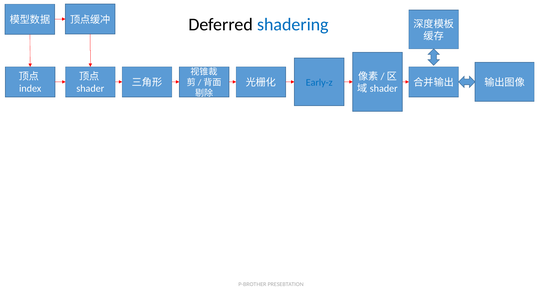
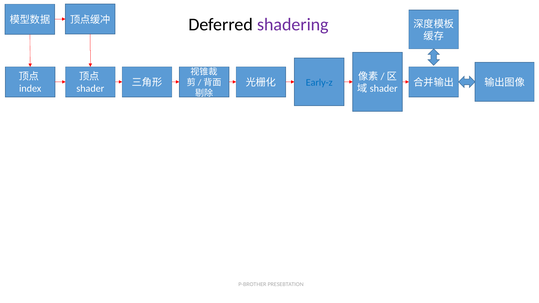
shadering colour: blue -> purple
